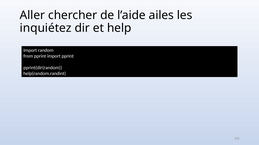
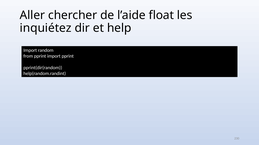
ailes: ailes -> float
